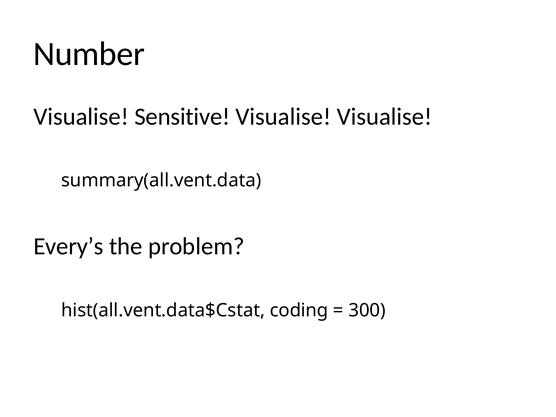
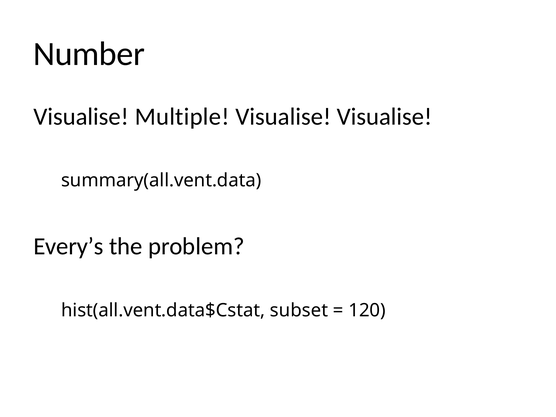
Sensitive: Sensitive -> Multiple
coding: coding -> subset
300: 300 -> 120
